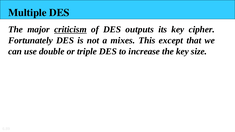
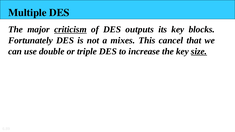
cipher: cipher -> blocks
except: except -> cancel
size underline: none -> present
